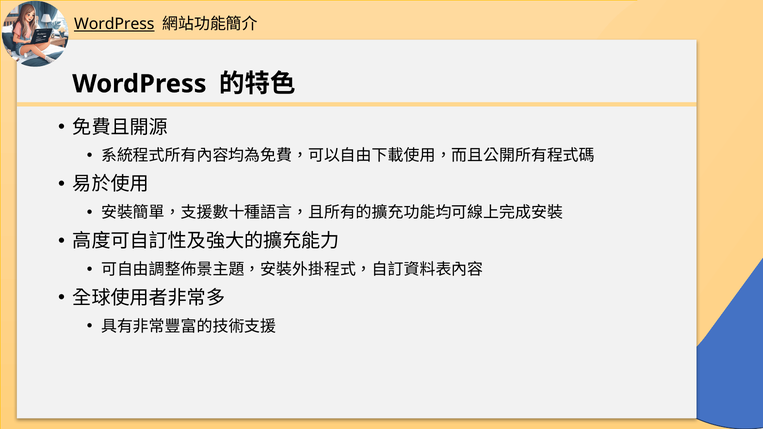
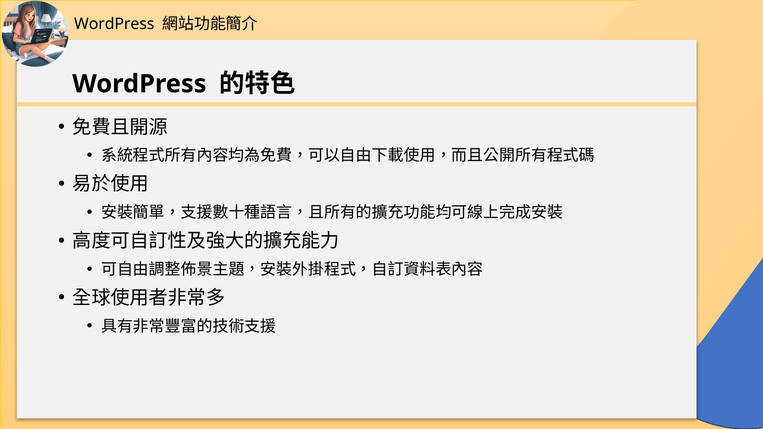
WordPress at (114, 24) underline: present -> none
